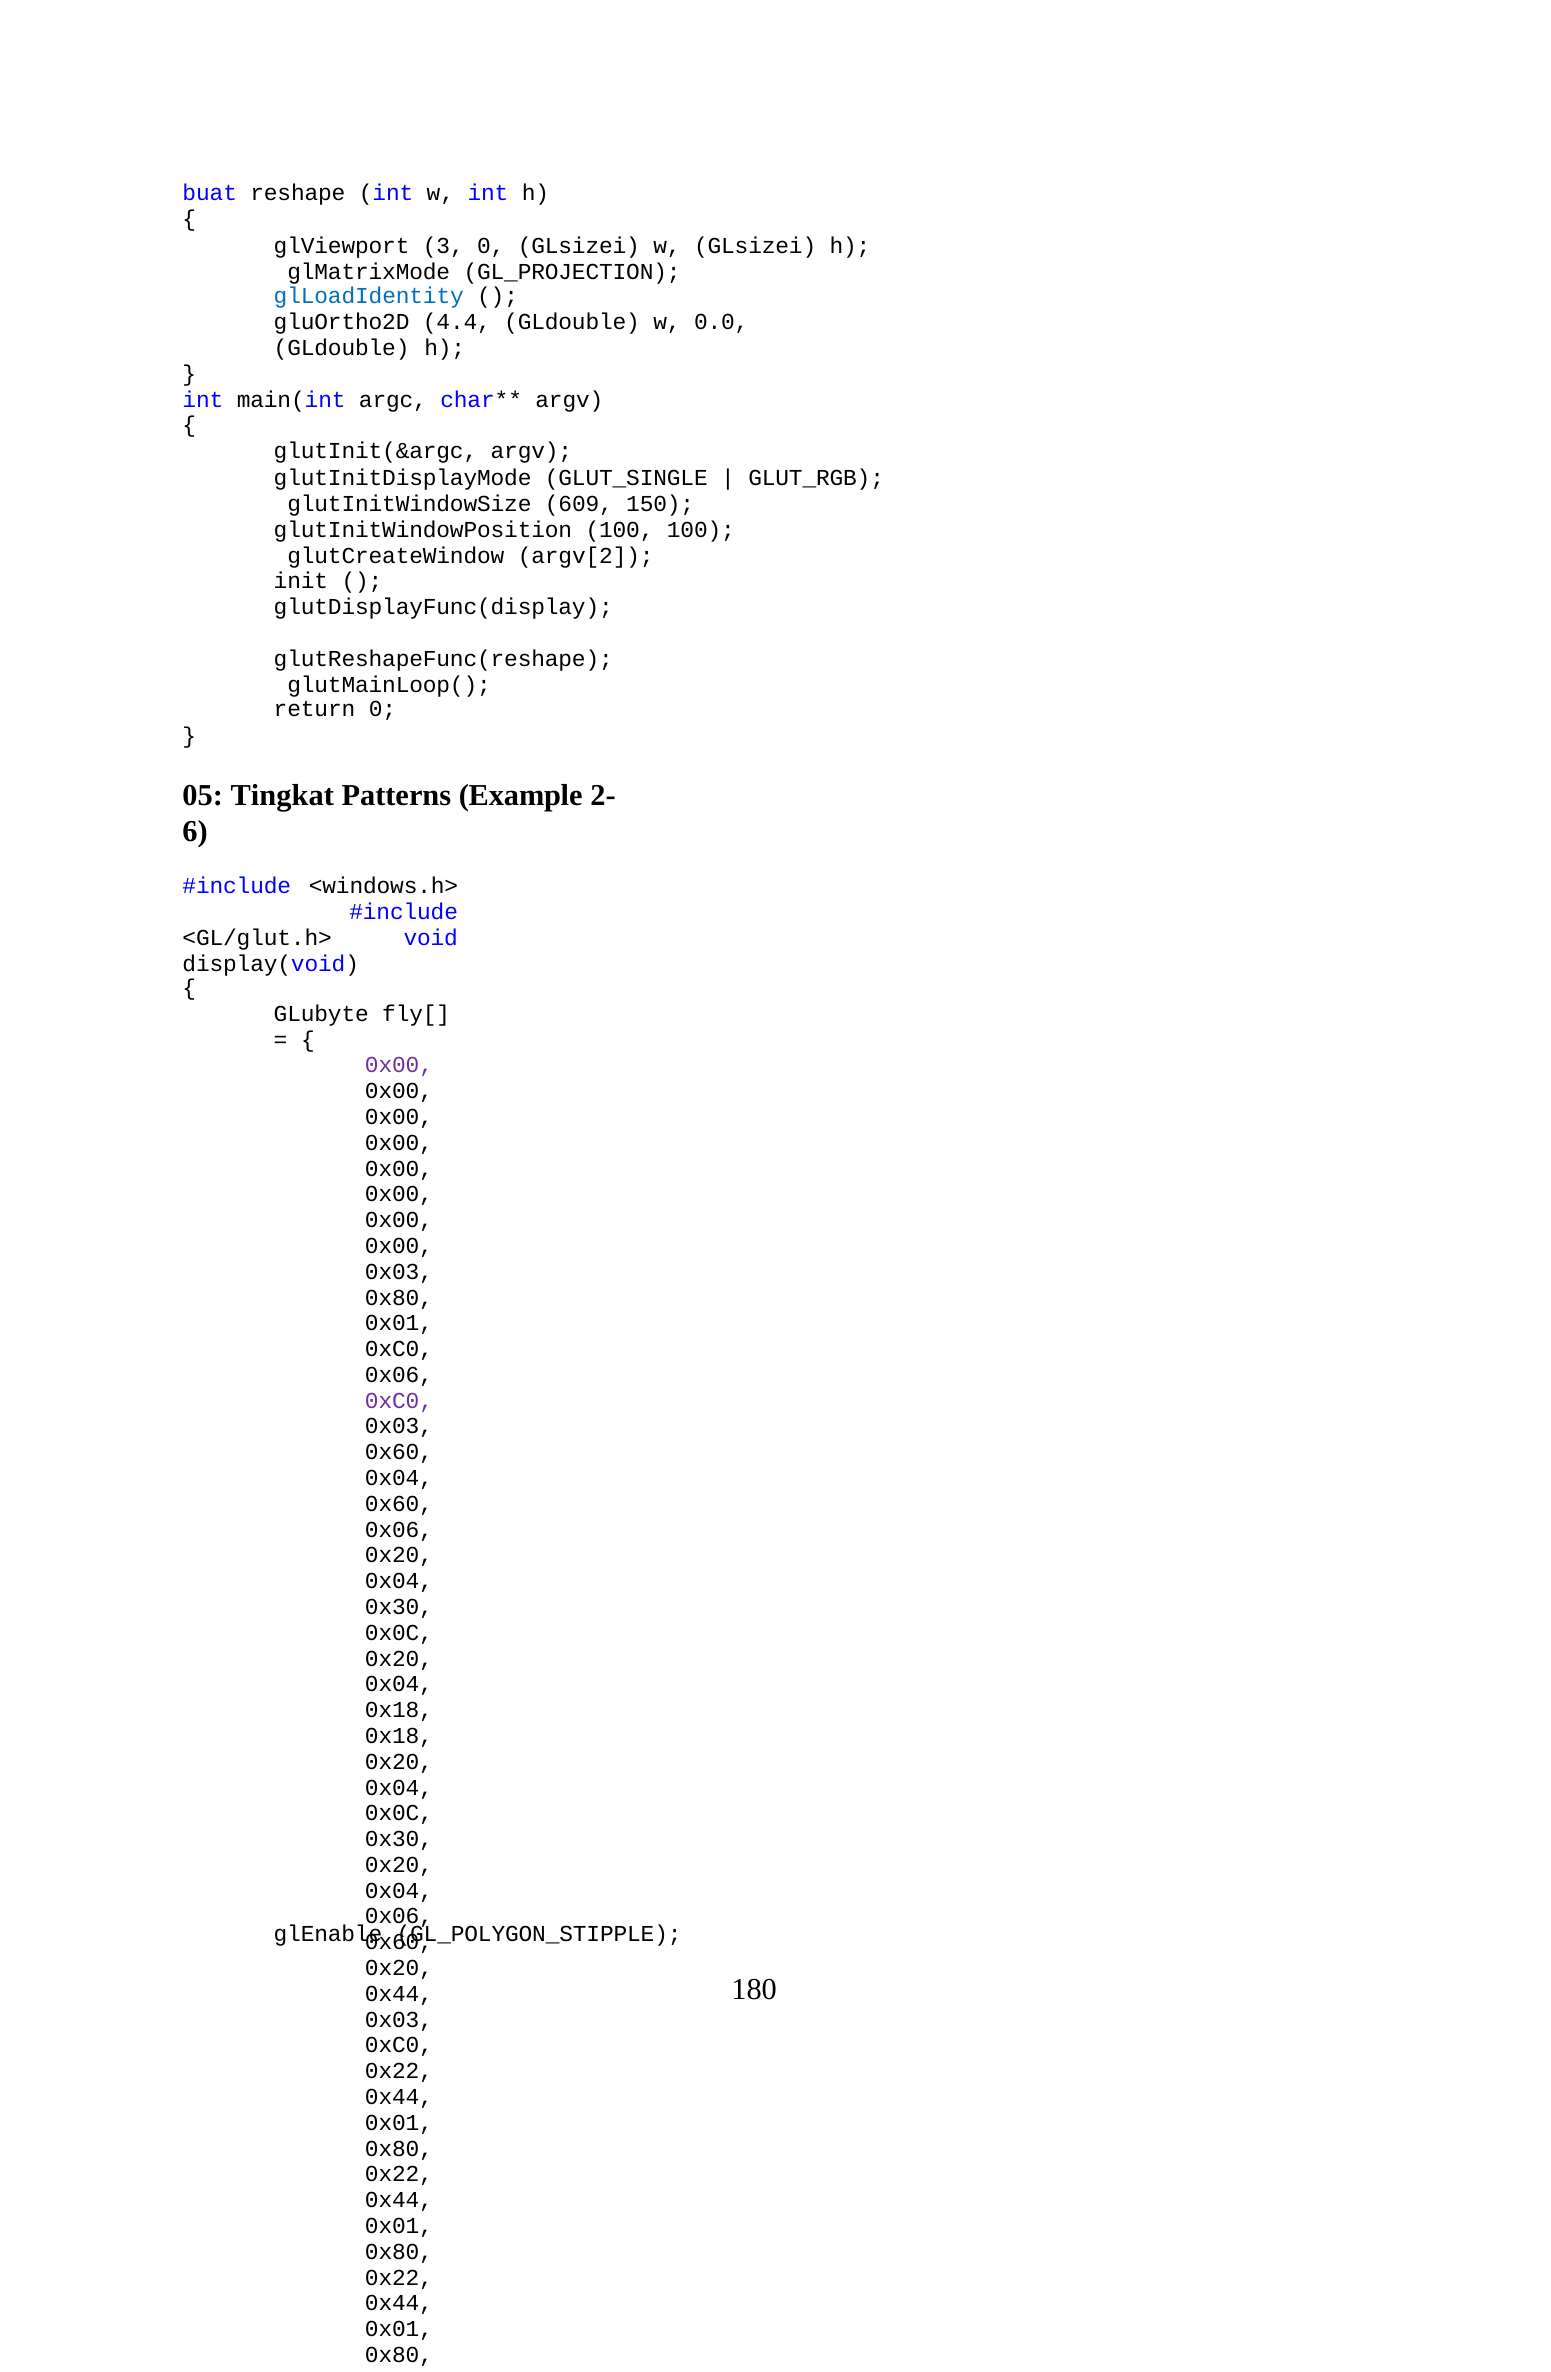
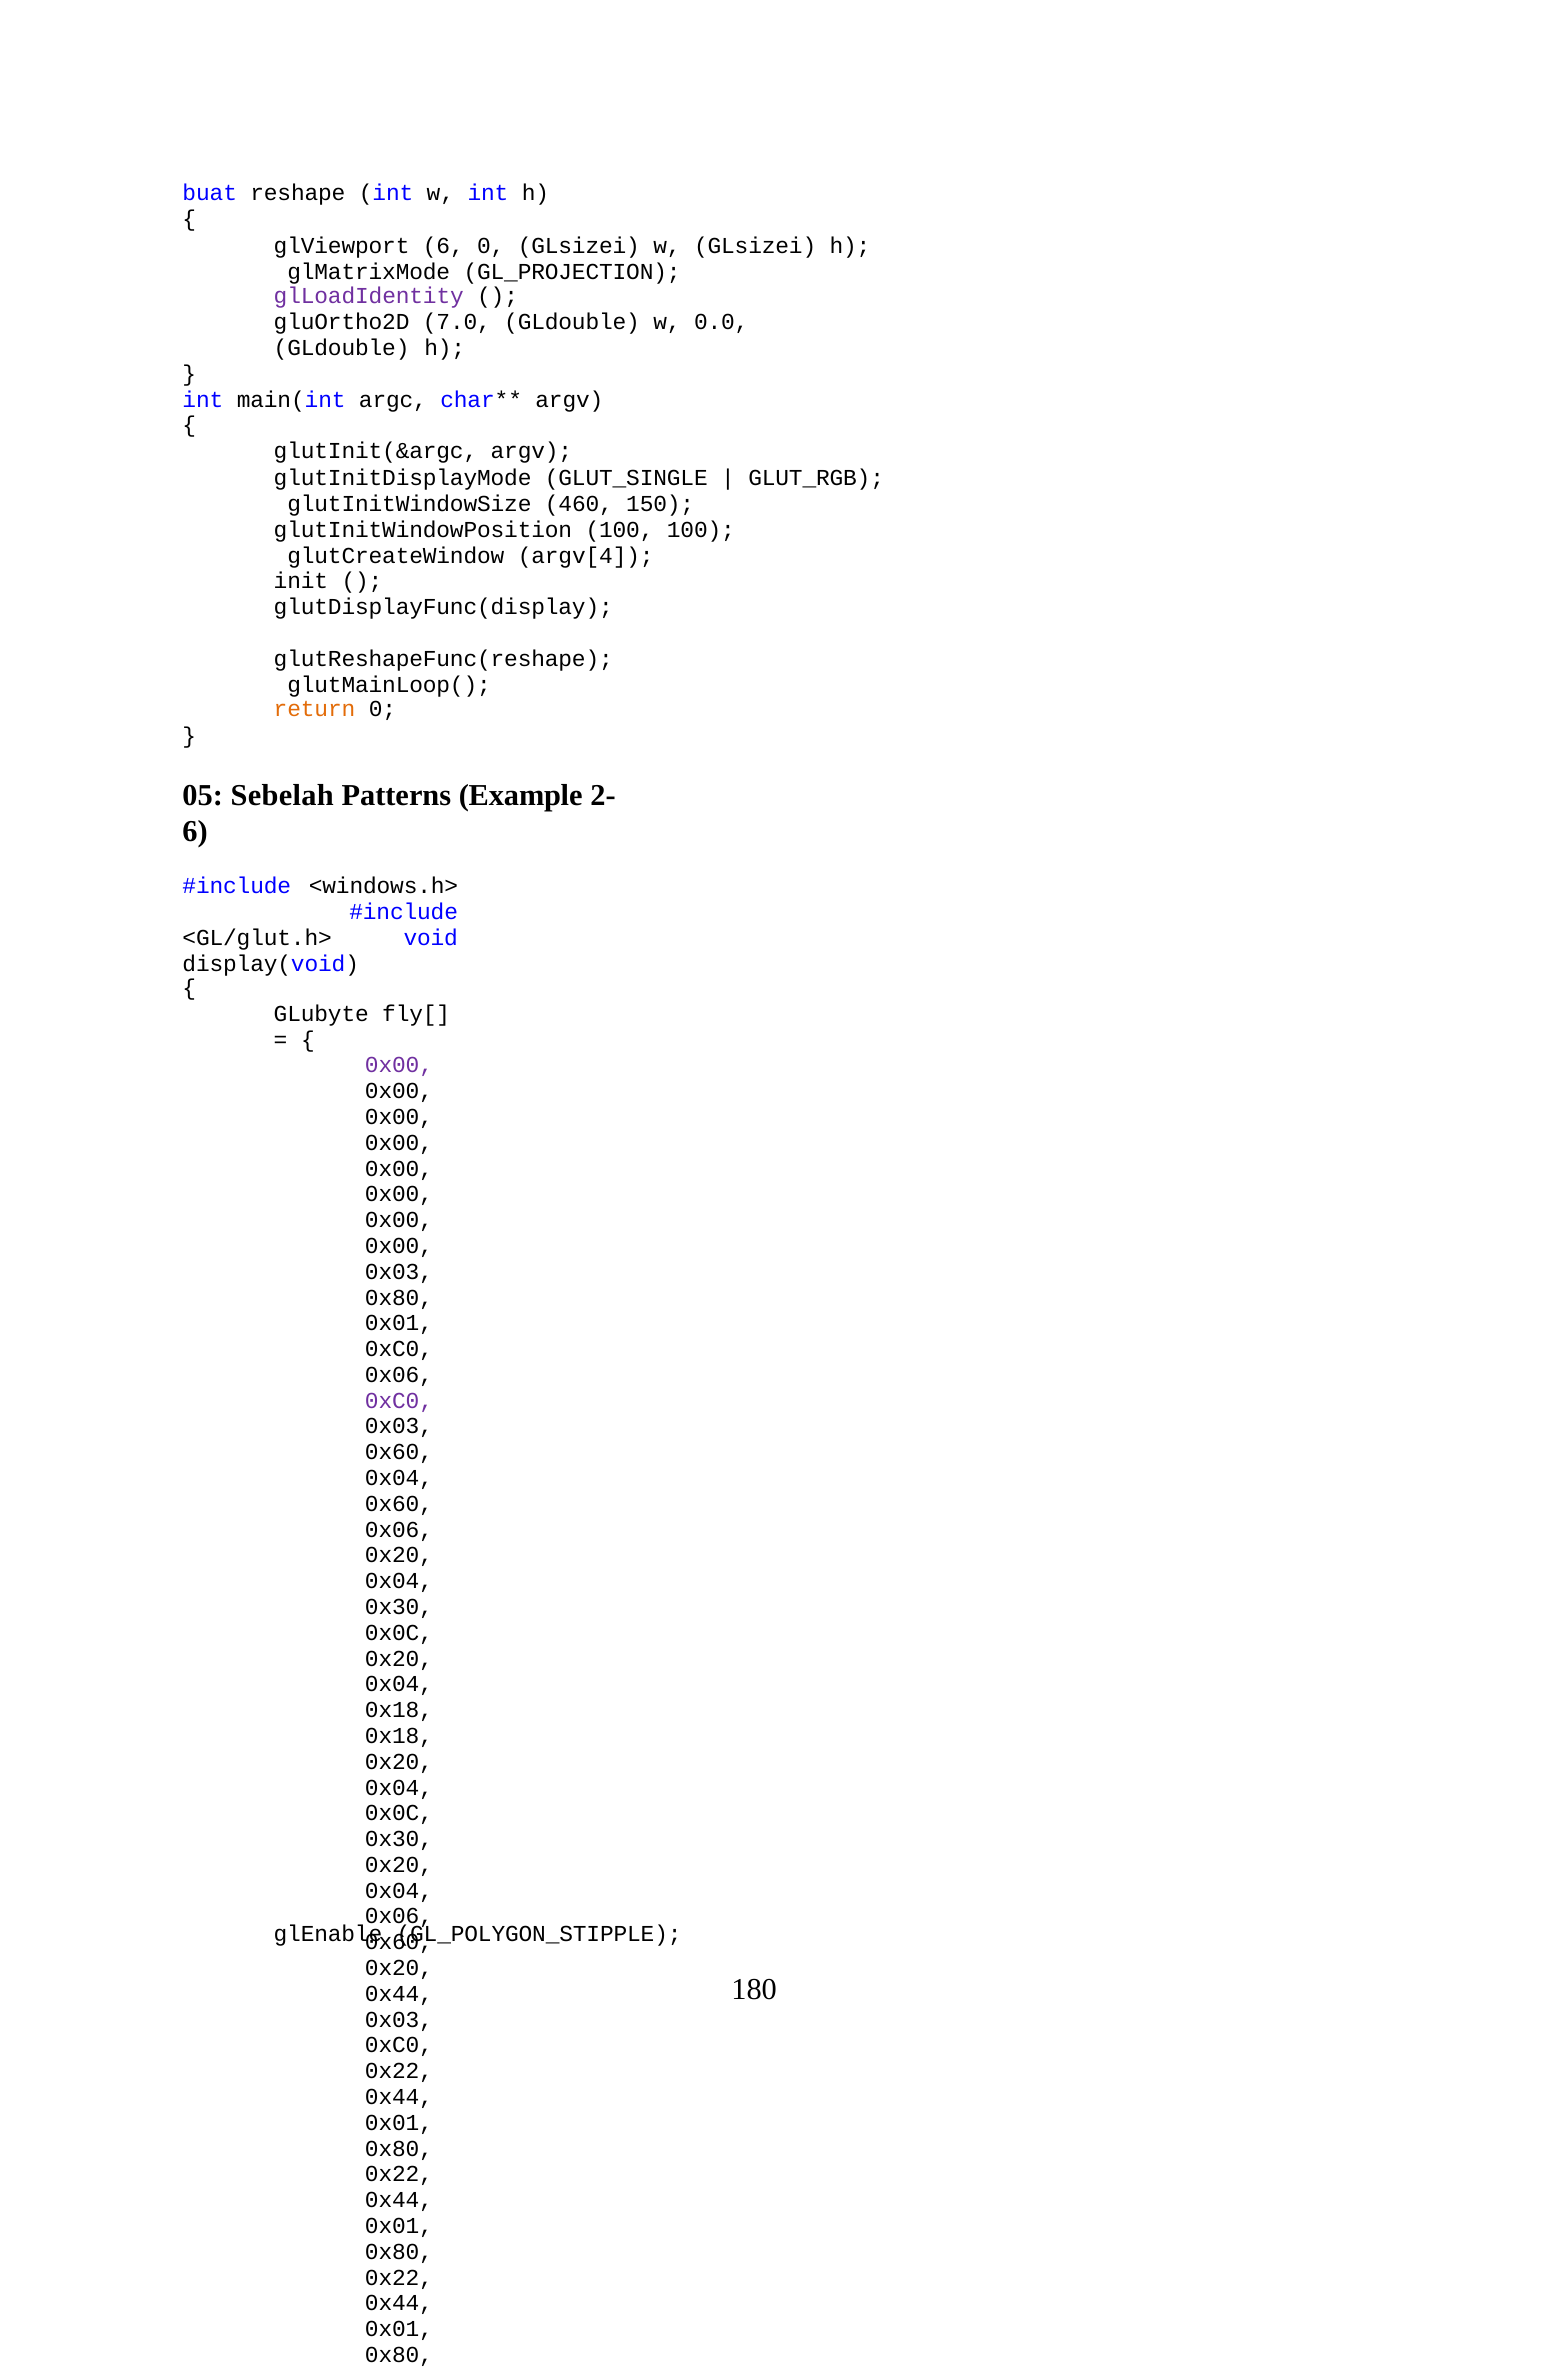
glViewport 3: 3 -> 6
glLoadIdentity colour: blue -> purple
4.4: 4.4 -> 7.0
609: 609 -> 460
argv[2: argv[2 -> argv[4
return colour: black -> orange
Tingkat: Tingkat -> Sebelah
